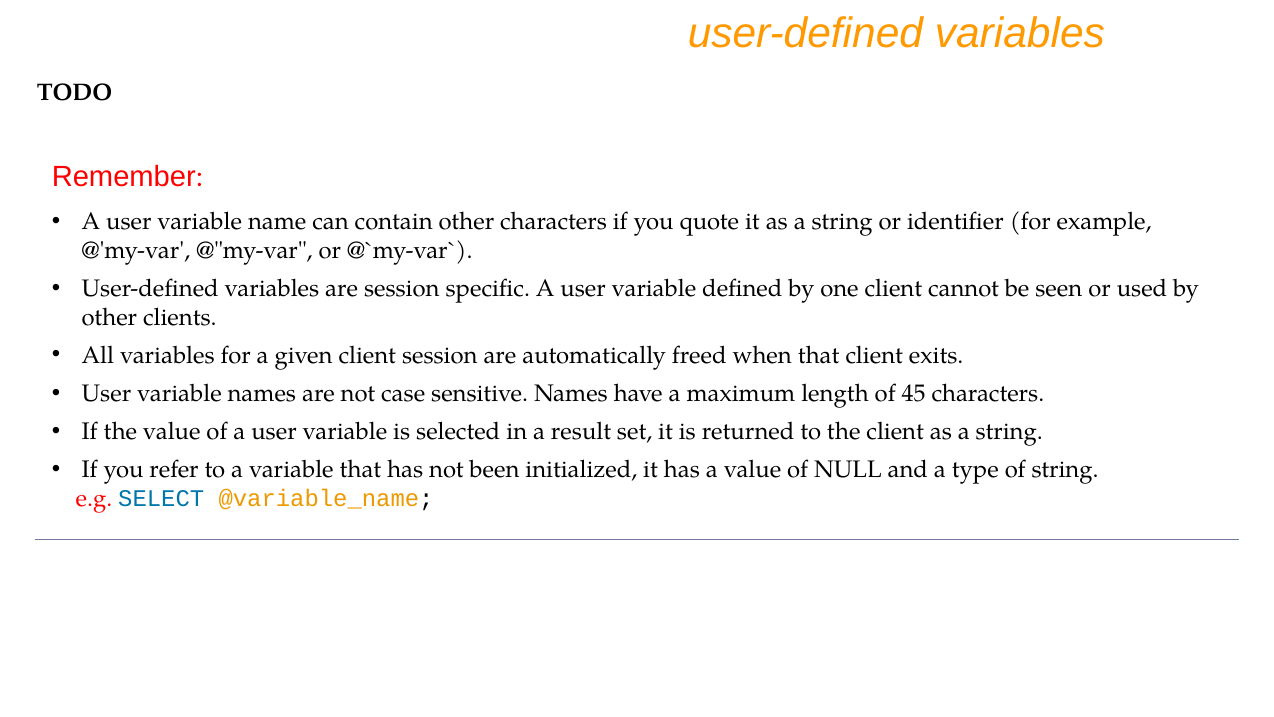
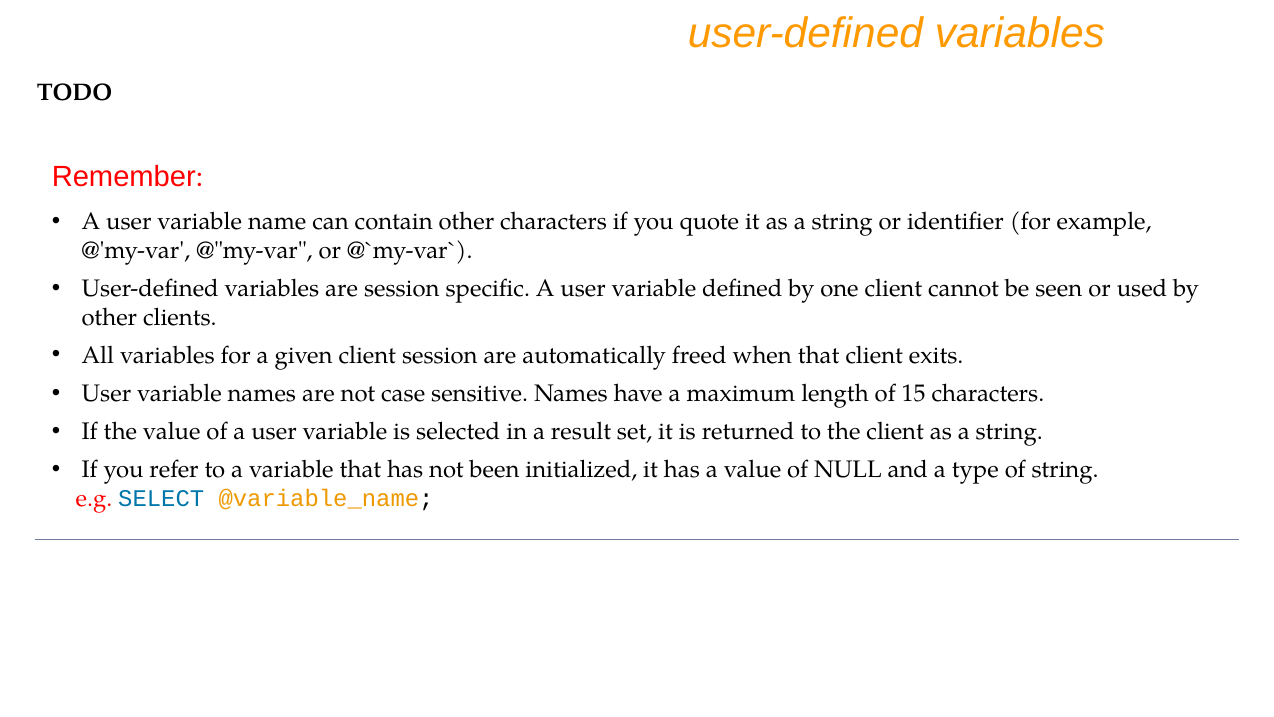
45: 45 -> 15
